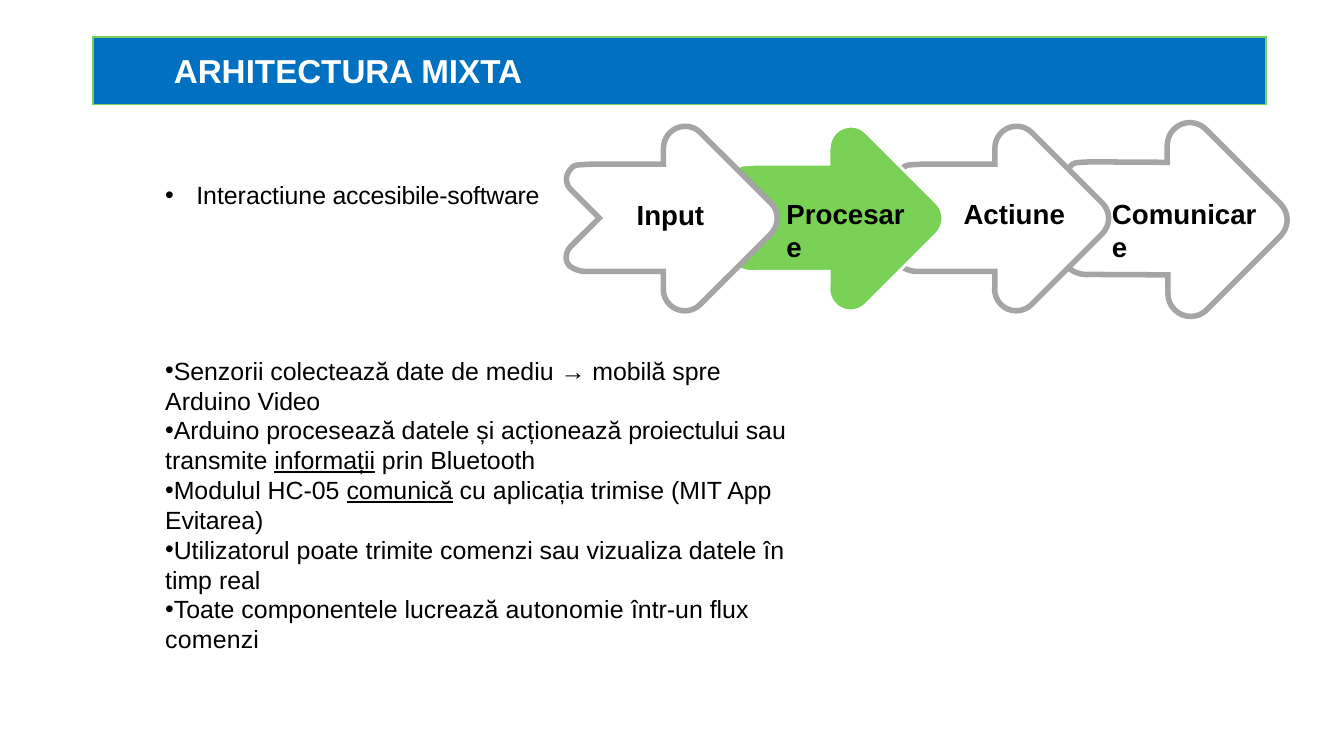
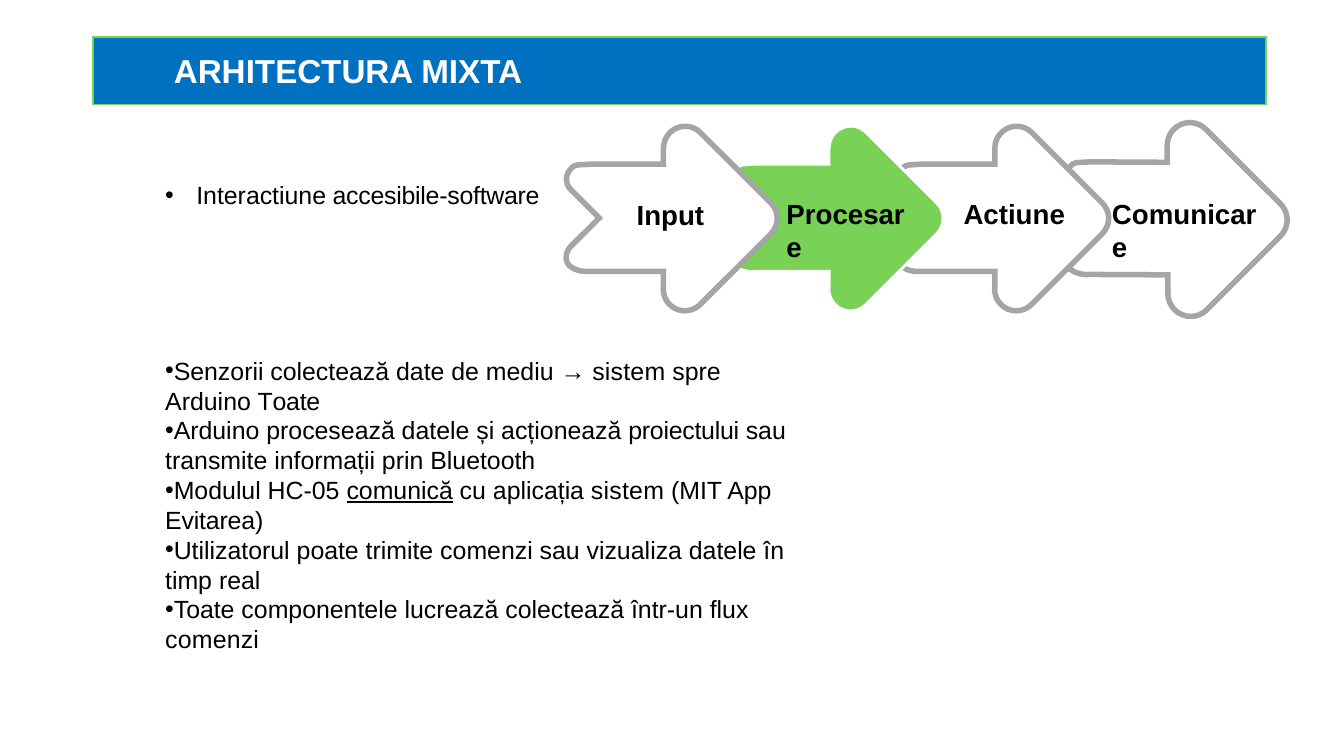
mobilă at (629, 372): mobilă -> sistem
Arduino Video: Video -> Toate
informații underline: present -> none
aplicația trimise: trimise -> sistem
lucrează autonomie: autonomie -> colectează
